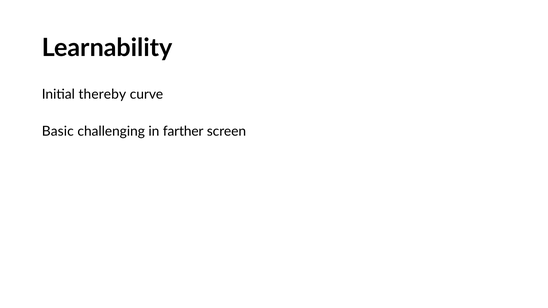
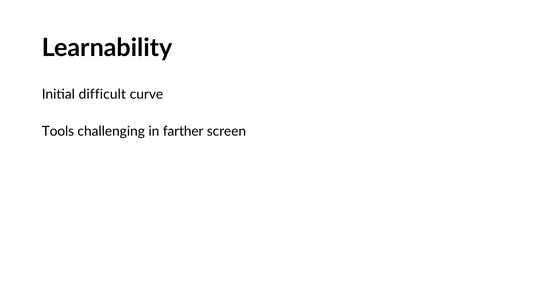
thereby: thereby -> difficult
Basic: Basic -> Tools
